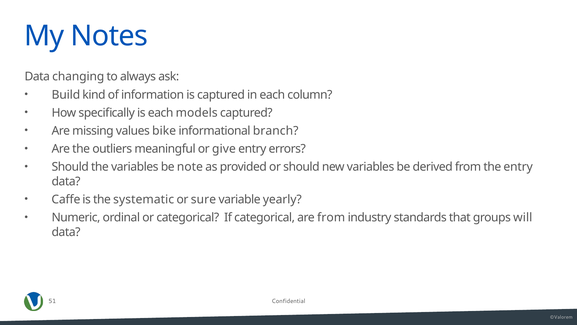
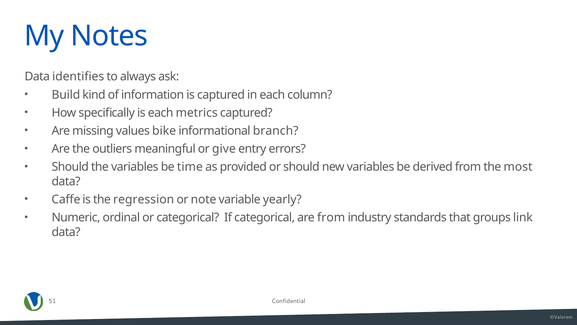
changing: changing -> identifies
models: models -> metrics
note: note -> time
the entry: entry -> most
systematic: systematic -> regression
sure: sure -> note
will: will -> link
